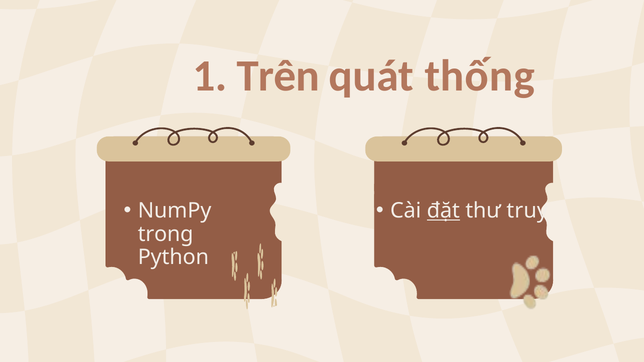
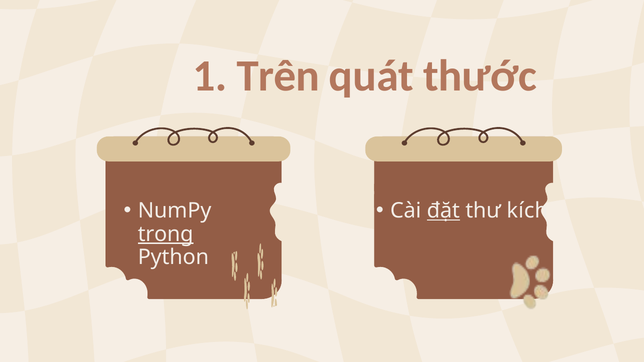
thống: thống -> thước
truy: truy -> kích
trong underline: none -> present
